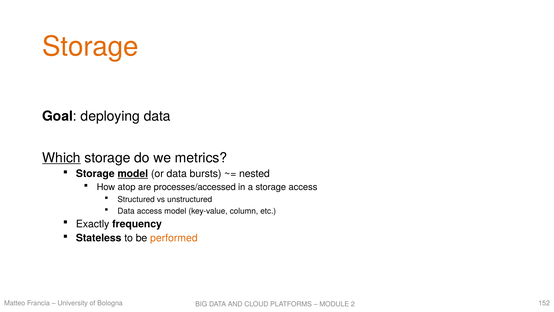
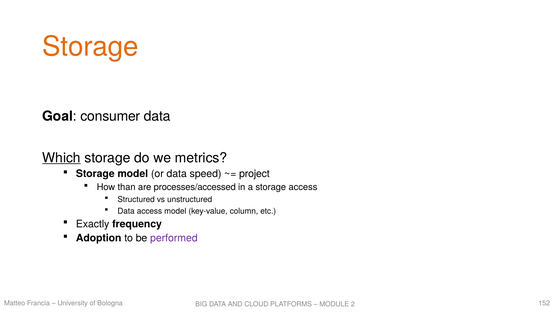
deploying: deploying -> consumer
model at (133, 174) underline: present -> none
bursts: bursts -> speed
nested: nested -> project
atop: atop -> than
Stateless: Stateless -> Adoption
performed colour: orange -> purple
